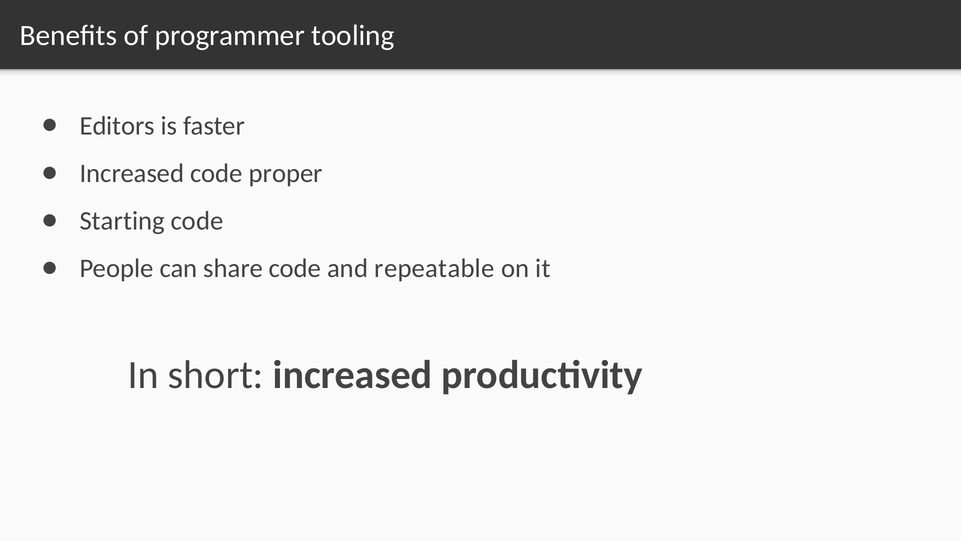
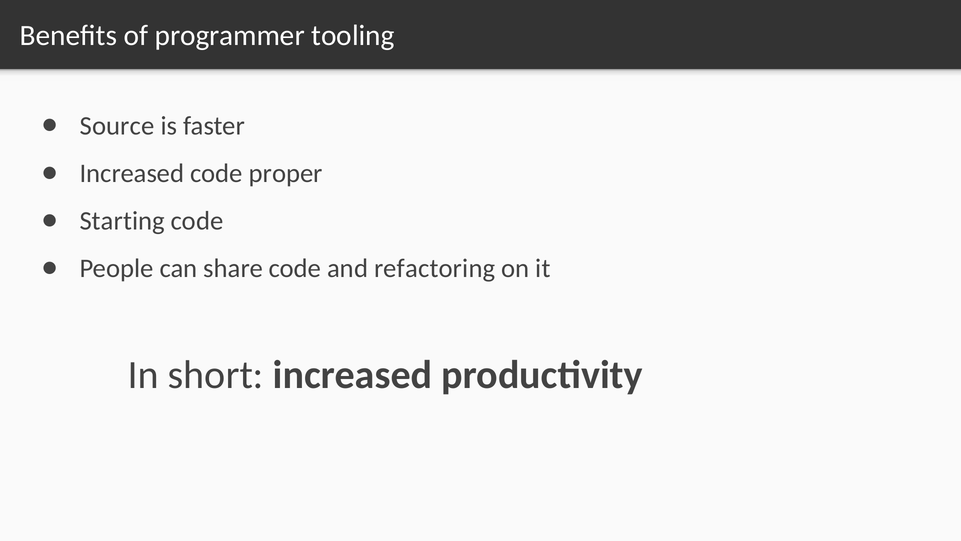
Editors: Editors -> Source
repeatable: repeatable -> refactoring
